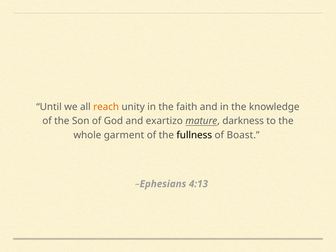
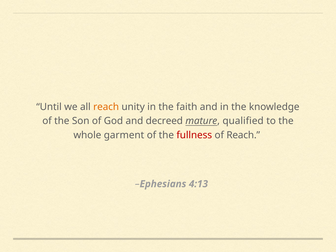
exartizo: exartizo -> decreed
darkness: darkness -> qualified
fullness colour: black -> red
of Boast: Boast -> Reach
